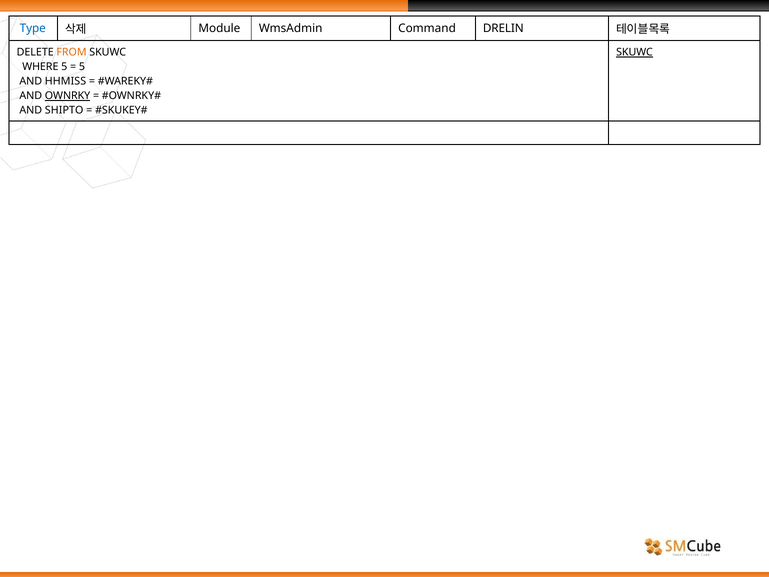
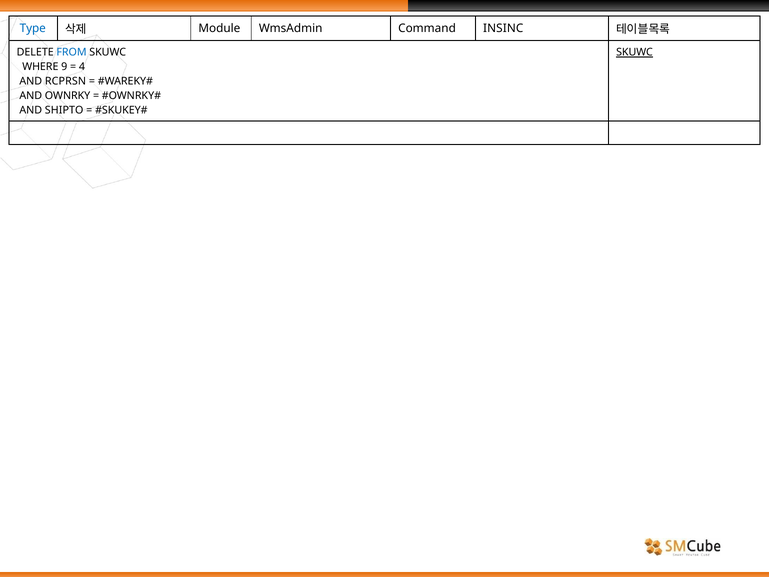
DRELIN: DRELIN -> INSINC
FROM colour: orange -> blue
WHERE 5: 5 -> 9
5 at (82, 67): 5 -> 4
HHMISS: HHMISS -> RCPRSN
OWNRKY underline: present -> none
